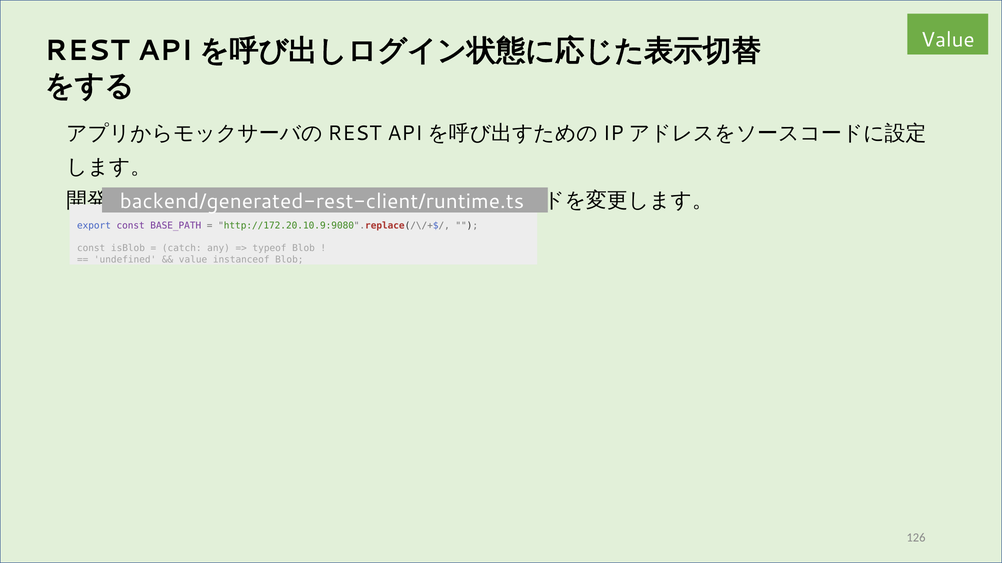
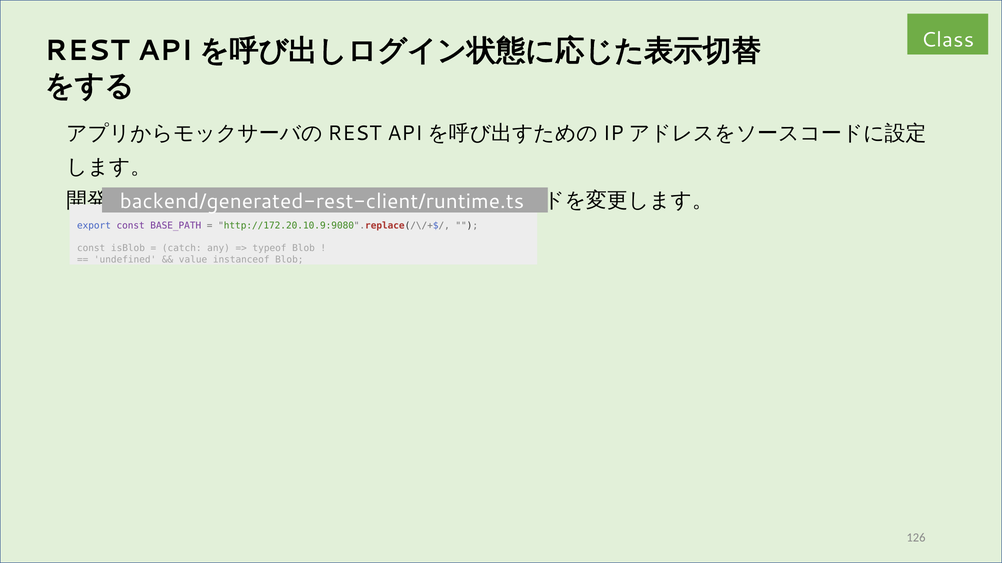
Value at (948, 40): Value -> Class
